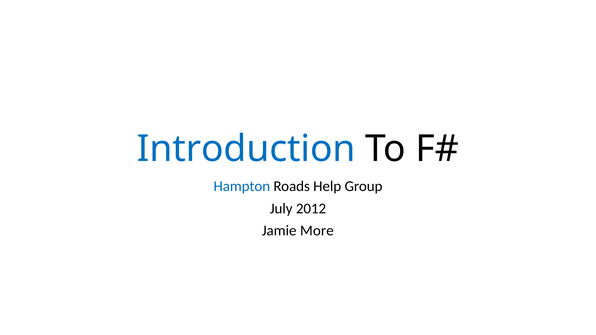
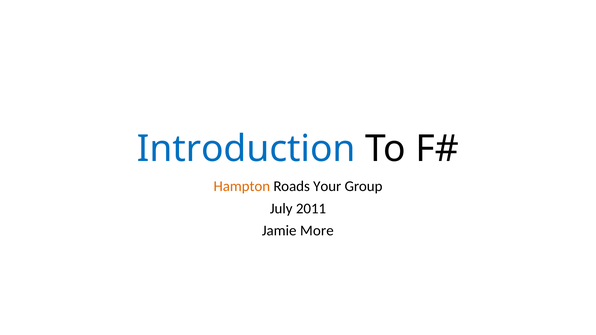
Hampton colour: blue -> orange
Help: Help -> Your
2012: 2012 -> 2011
